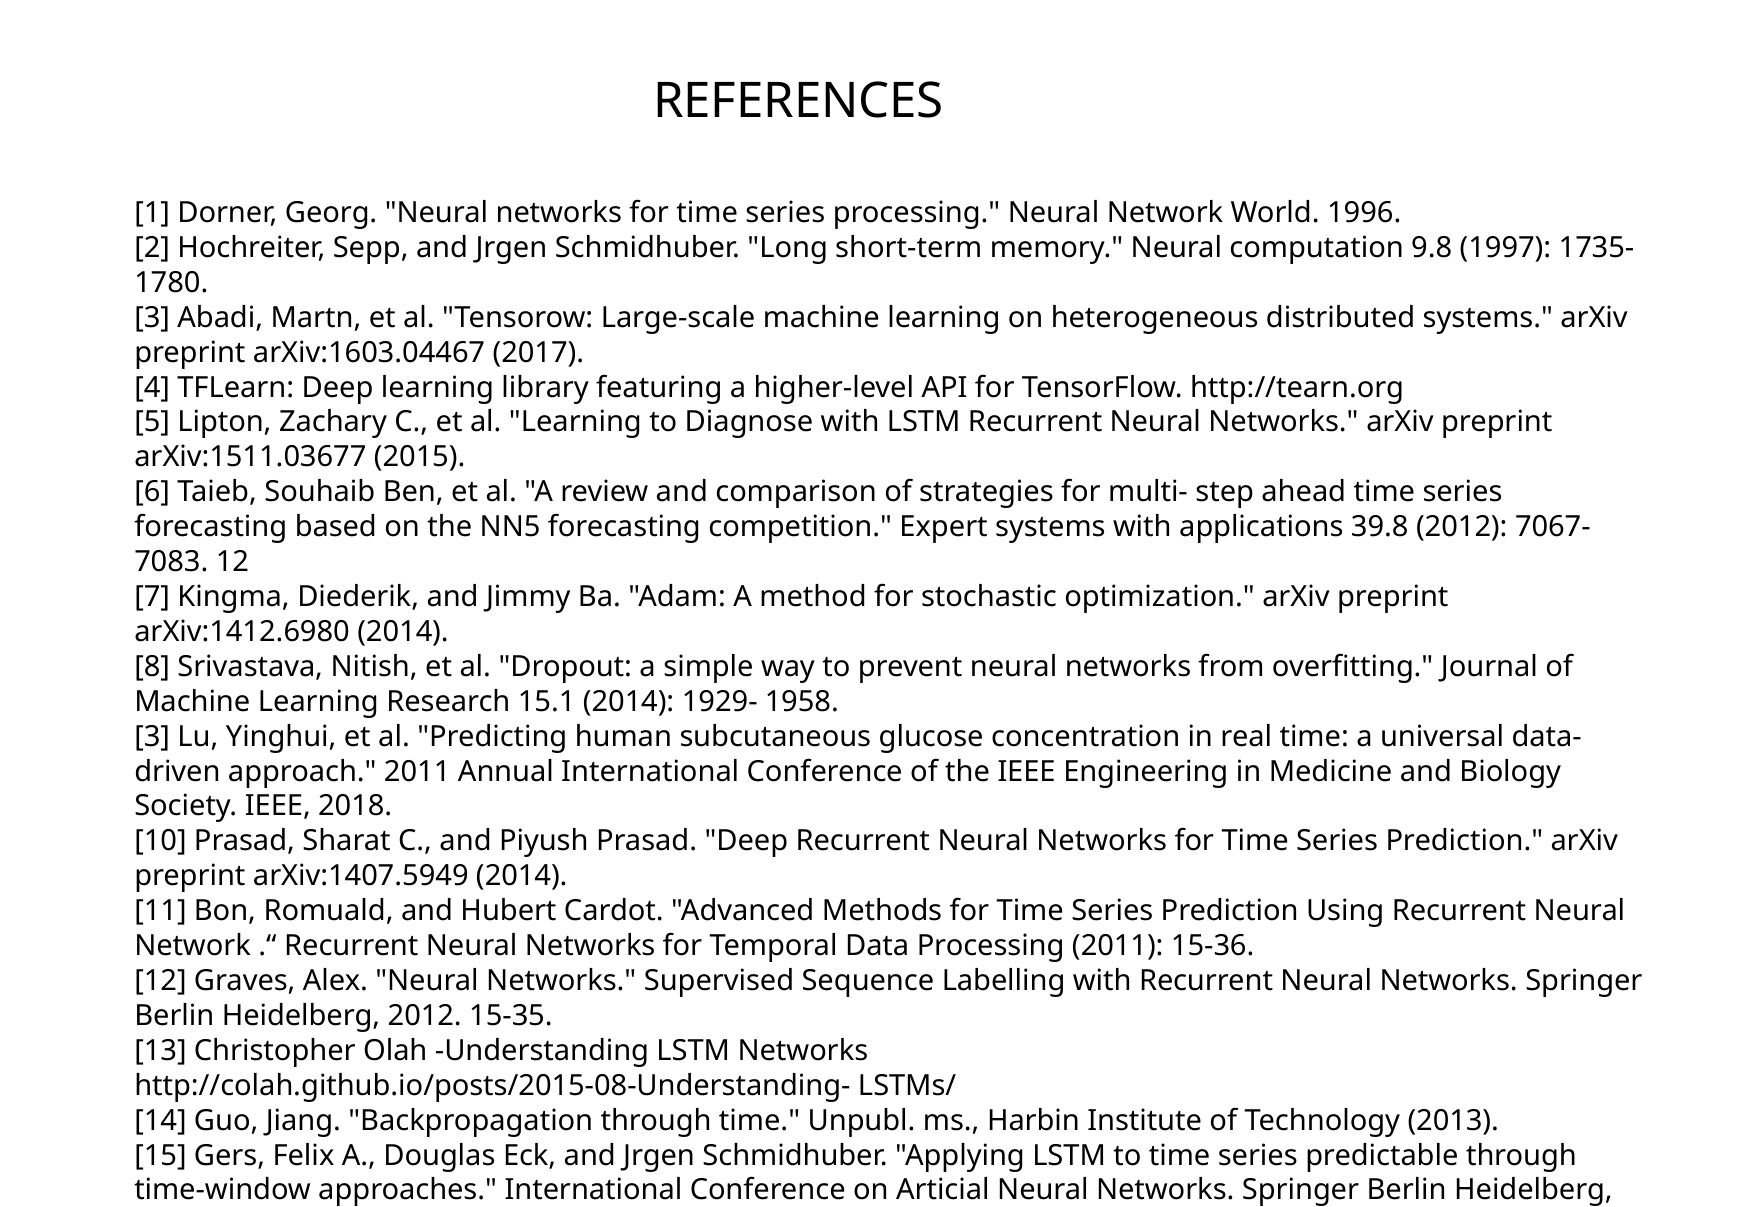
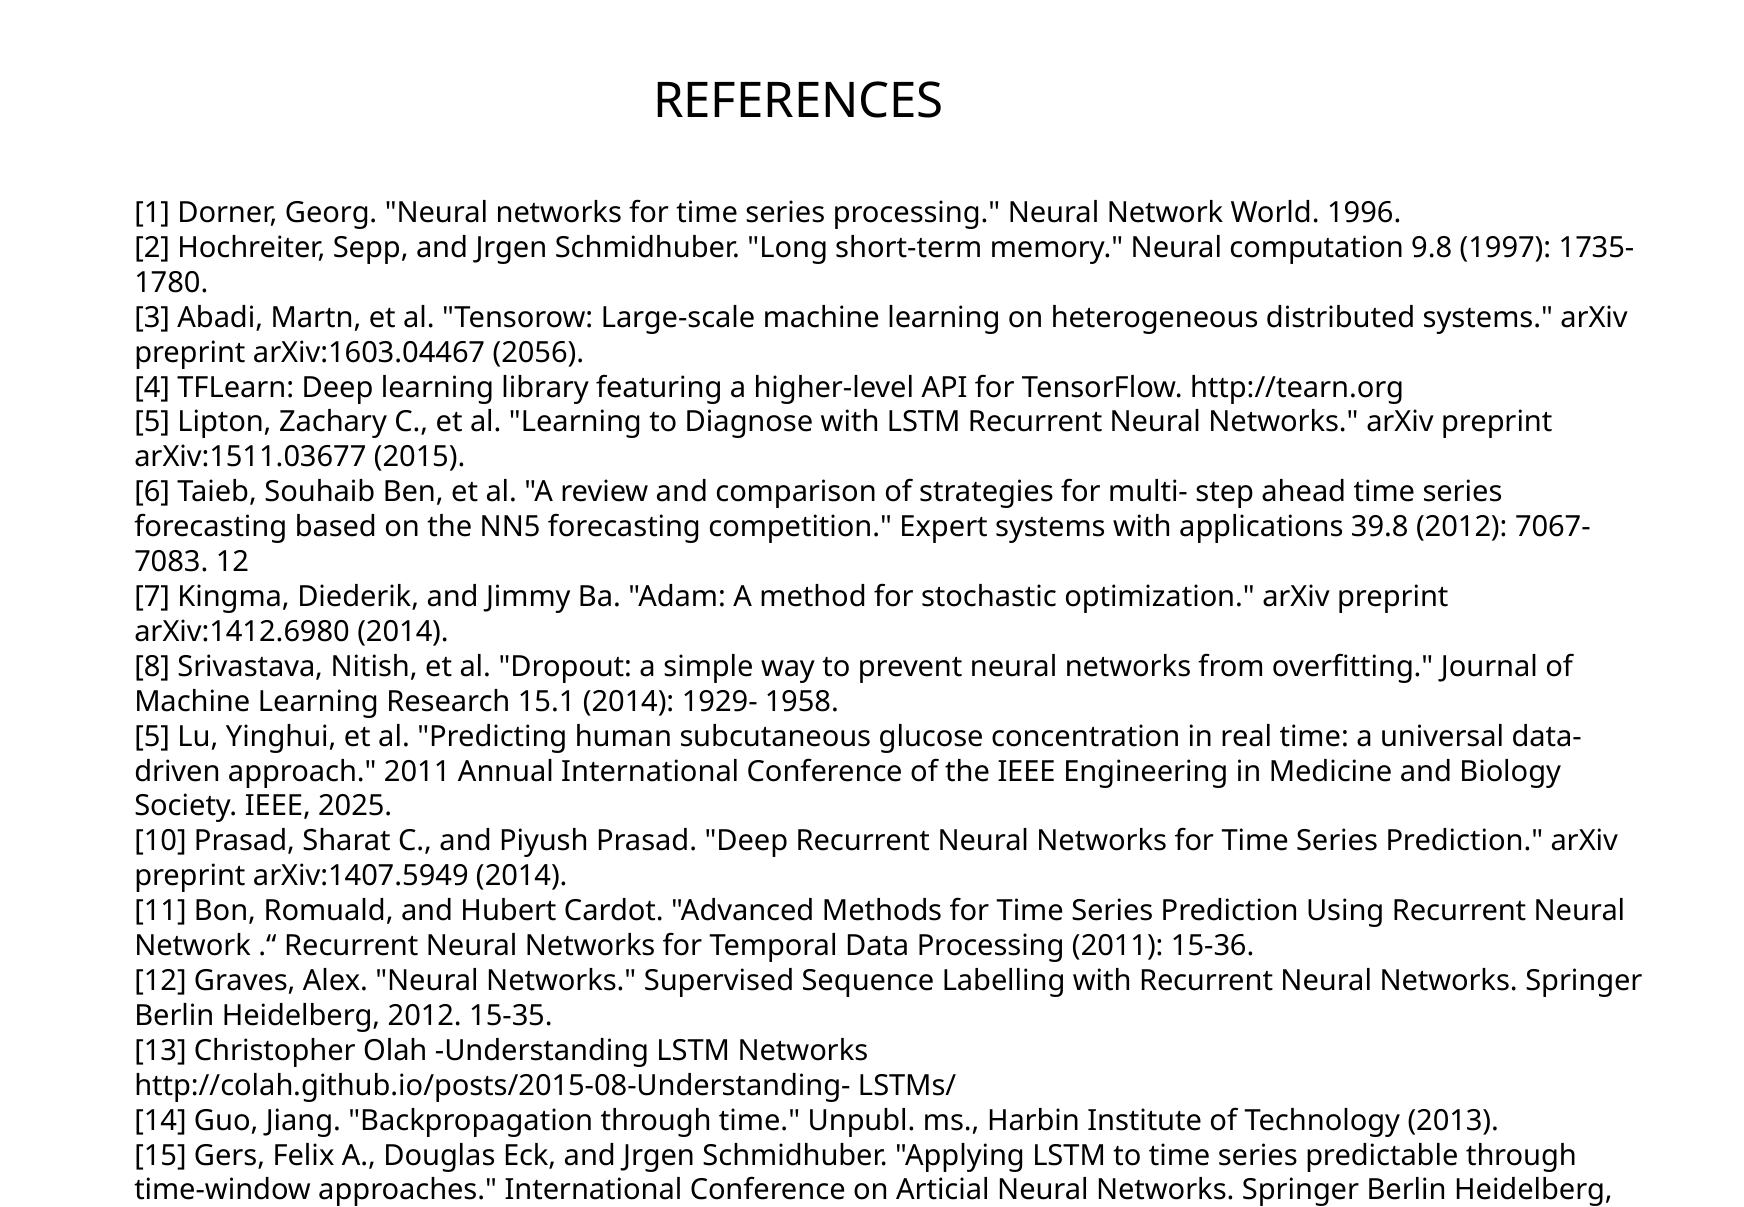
2017: 2017 -> 2056
3 at (152, 737): 3 -> 5
2018: 2018 -> 2025
